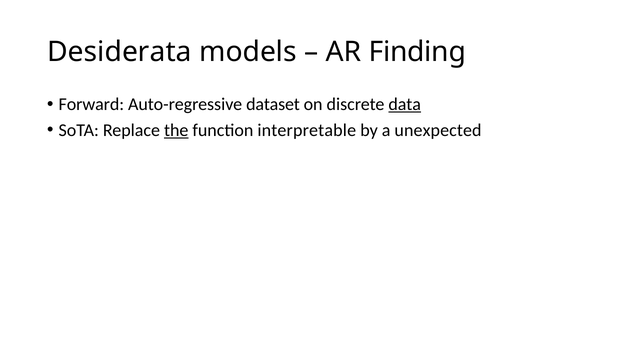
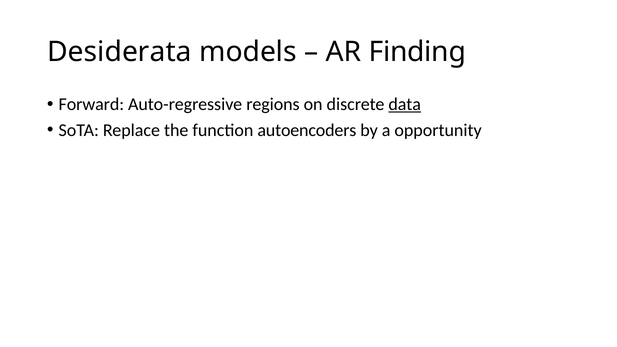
dataset: dataset -> regions
the underline: present -> none
interpretable: interpretable -> autoencoders
unexpected: unexpected -> opportunity
